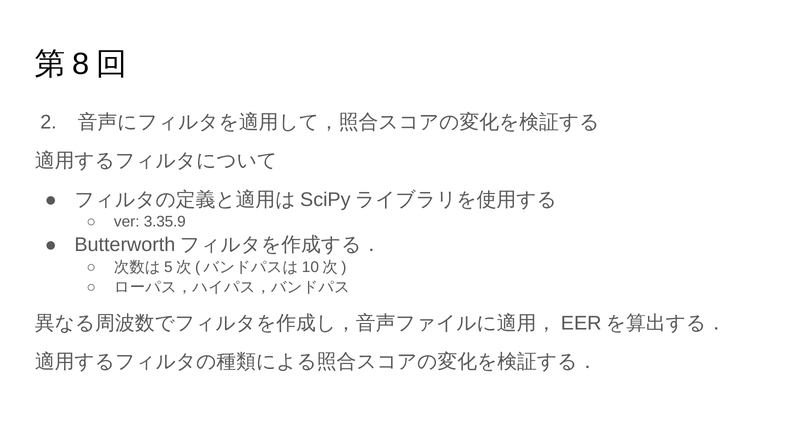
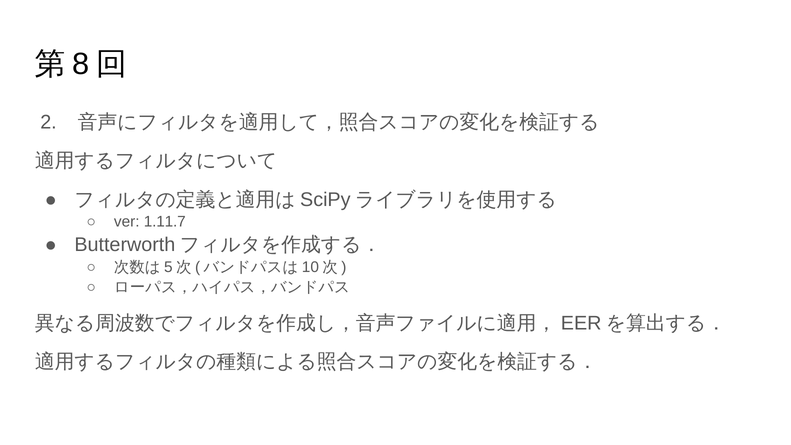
3.35.9: 3.35.9 -> 1.11.7
